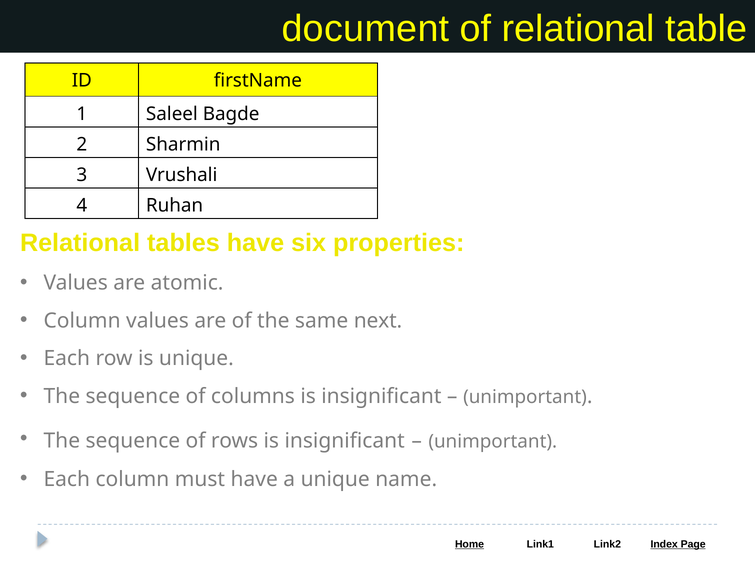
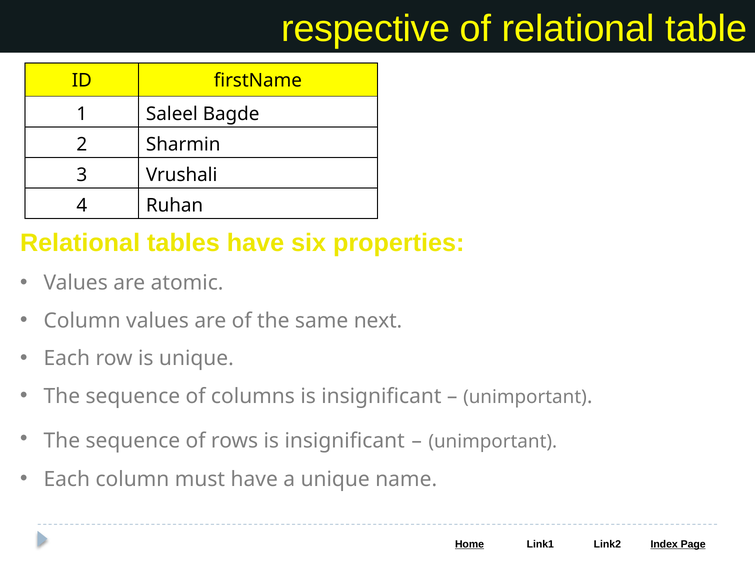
document: document -> respective
